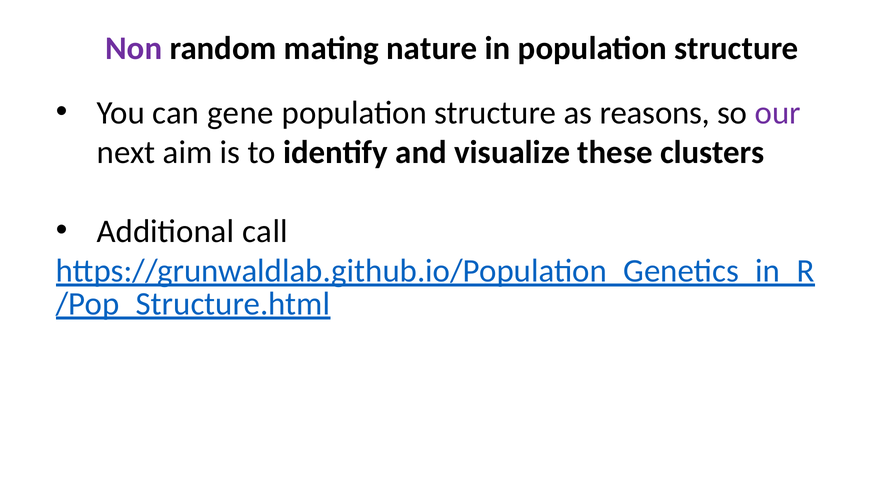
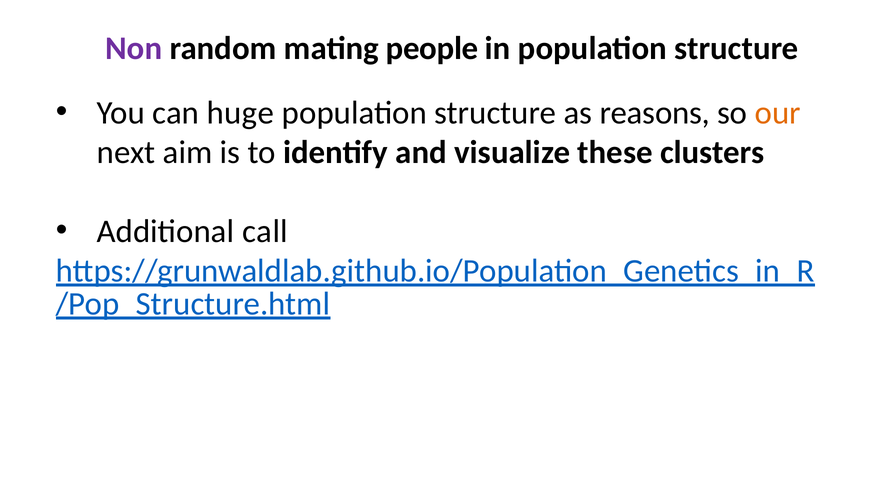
nature: nature -> people
gene: gene -> huge
our colour: purple -> orange
